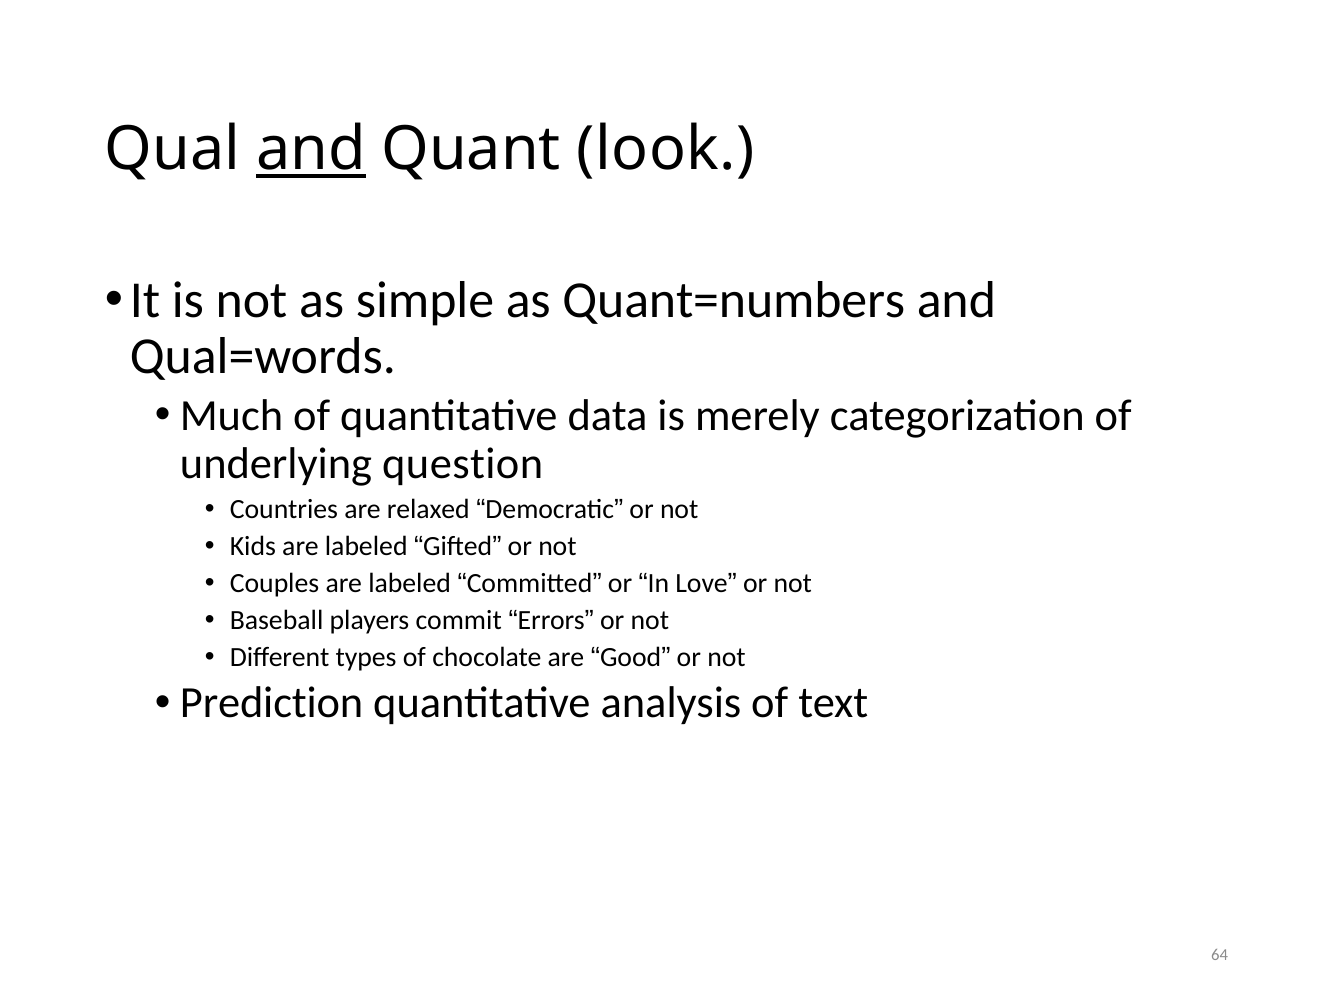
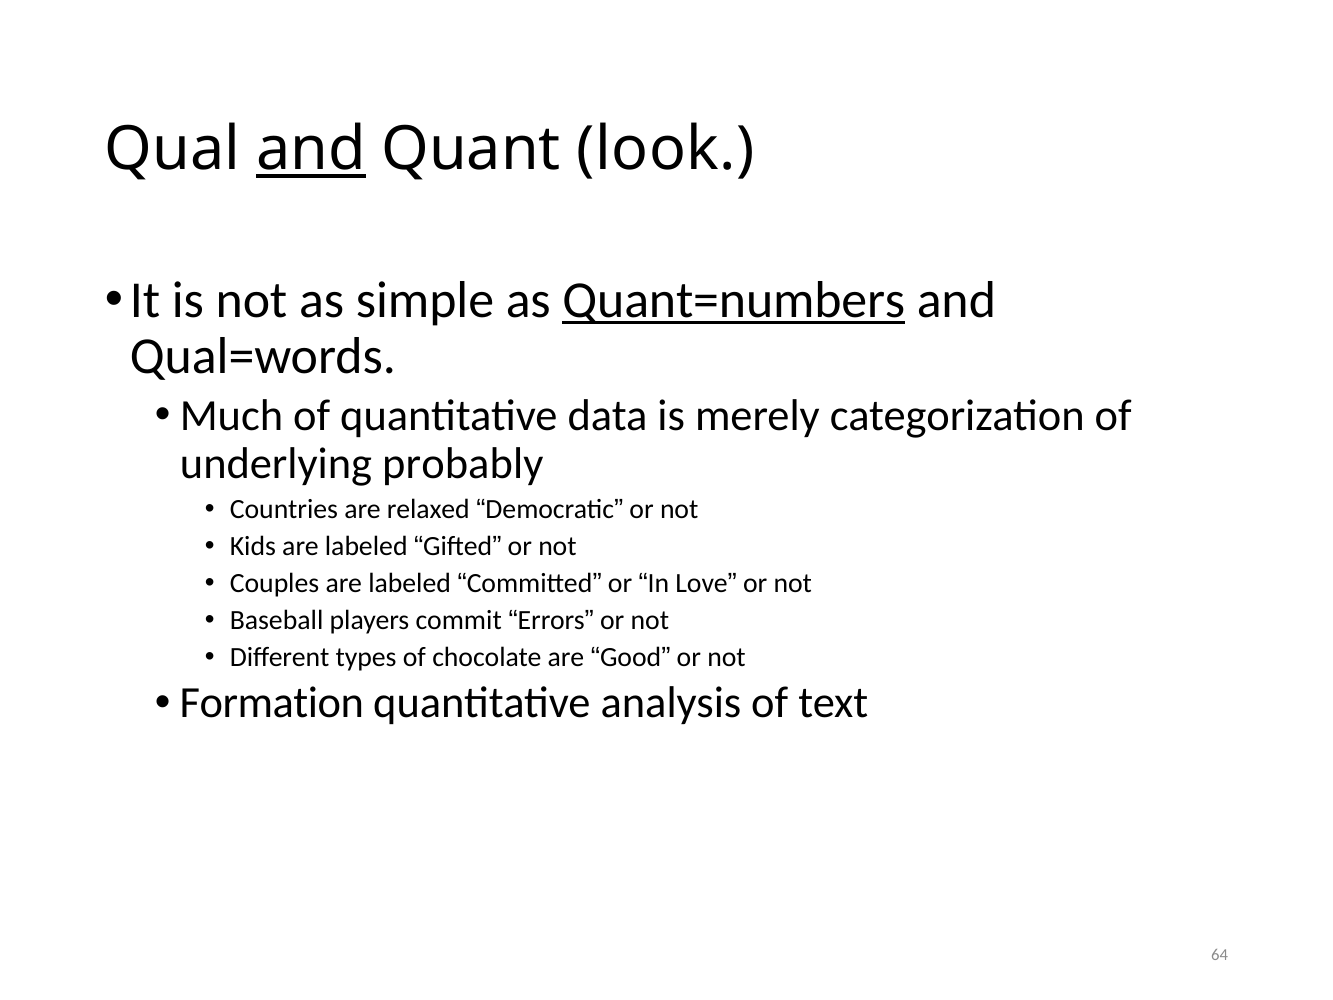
Quant=numbers underline: none -> present
question: question -> probably
Prediction: Prediction -> Formation
